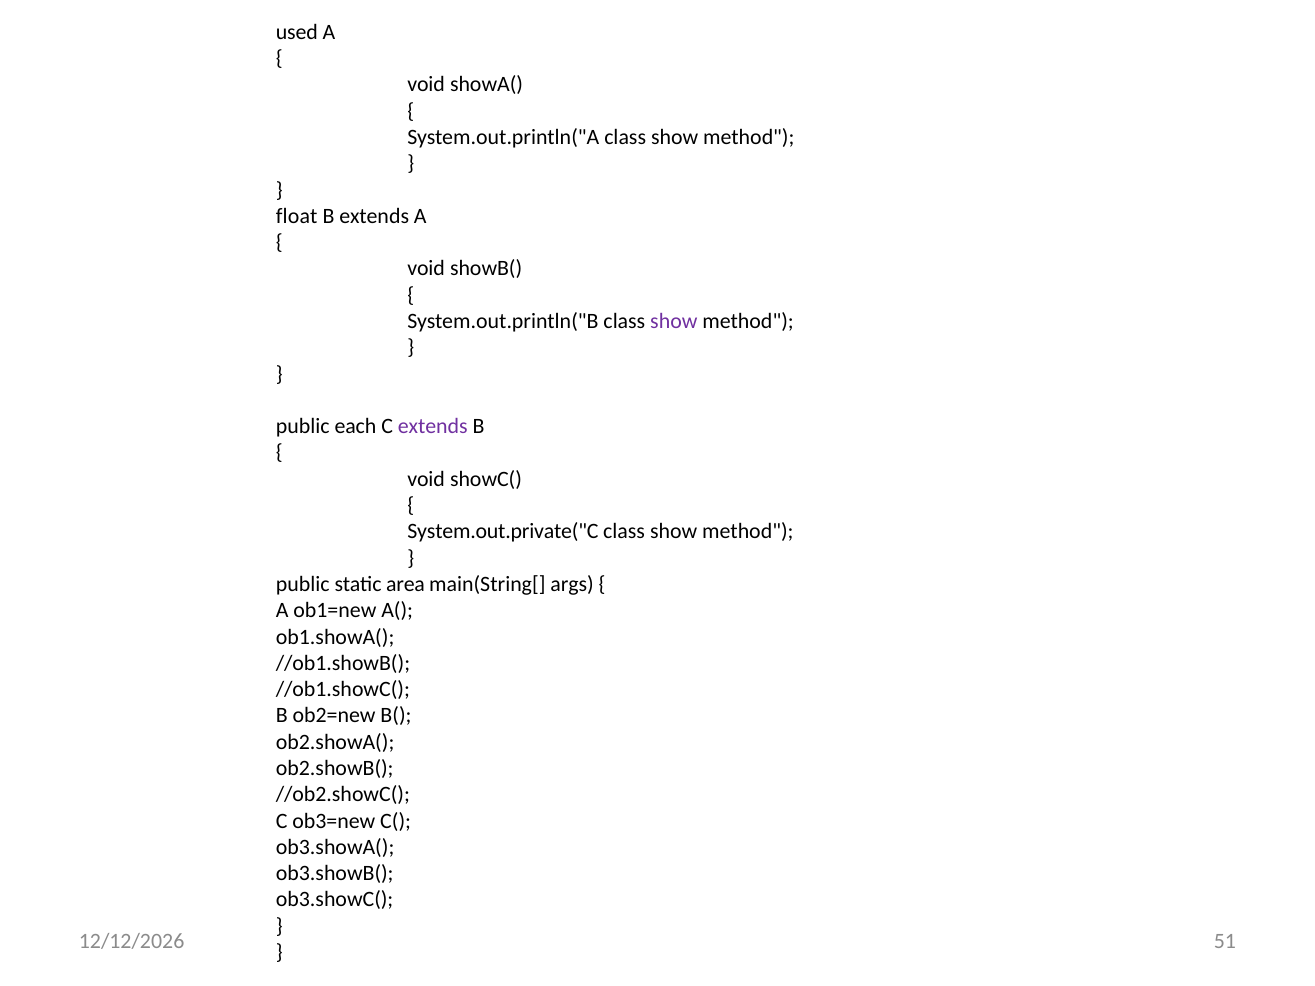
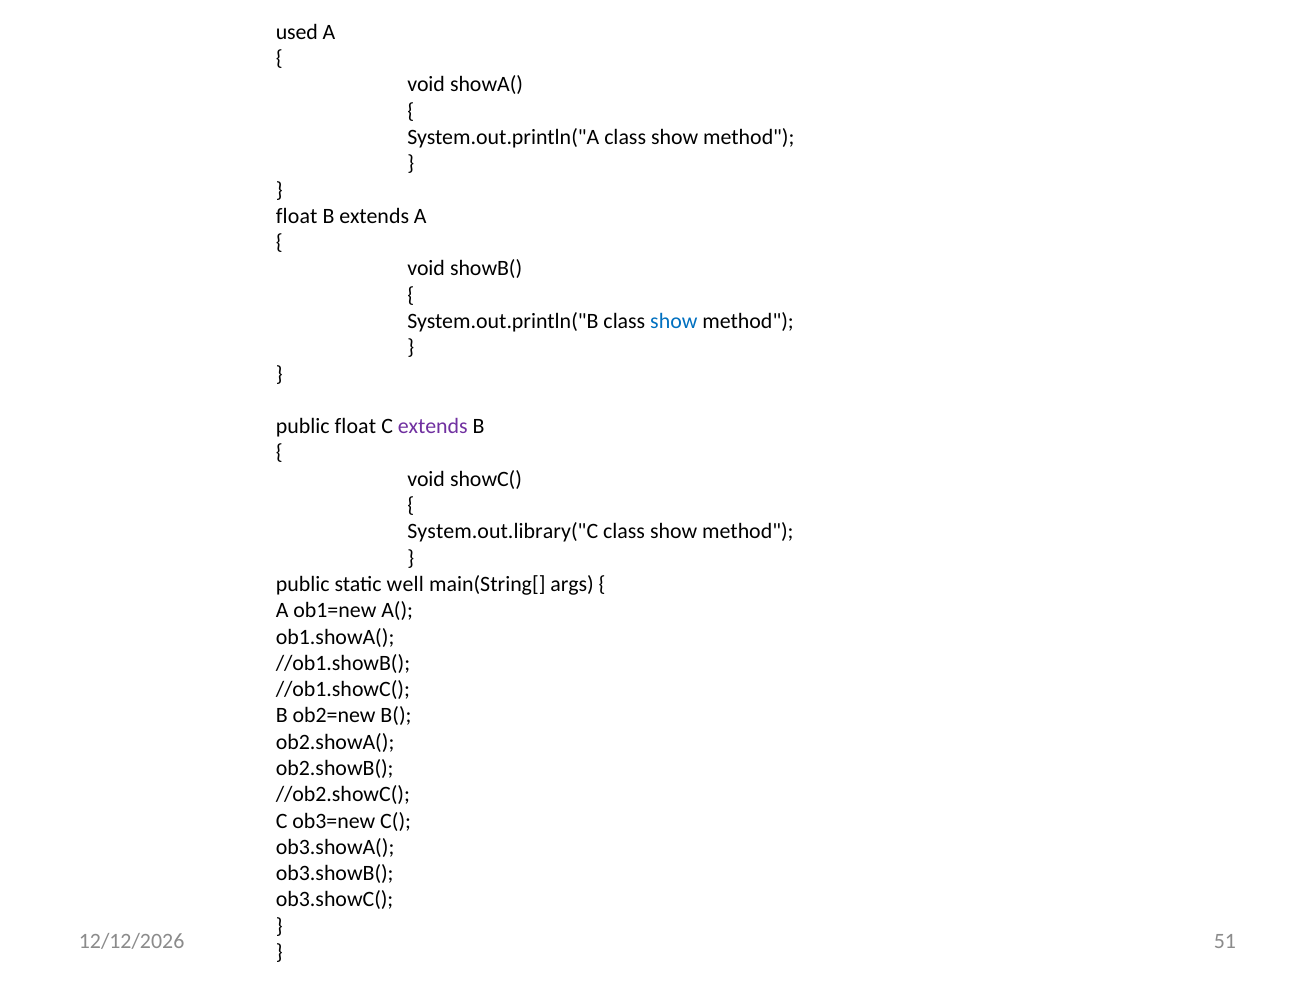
show at (674, 321) colour: purple -> blue
public each: each -> float
System.out.private("C: System.out.private("C -> System.out.library("C
area: area -> well
